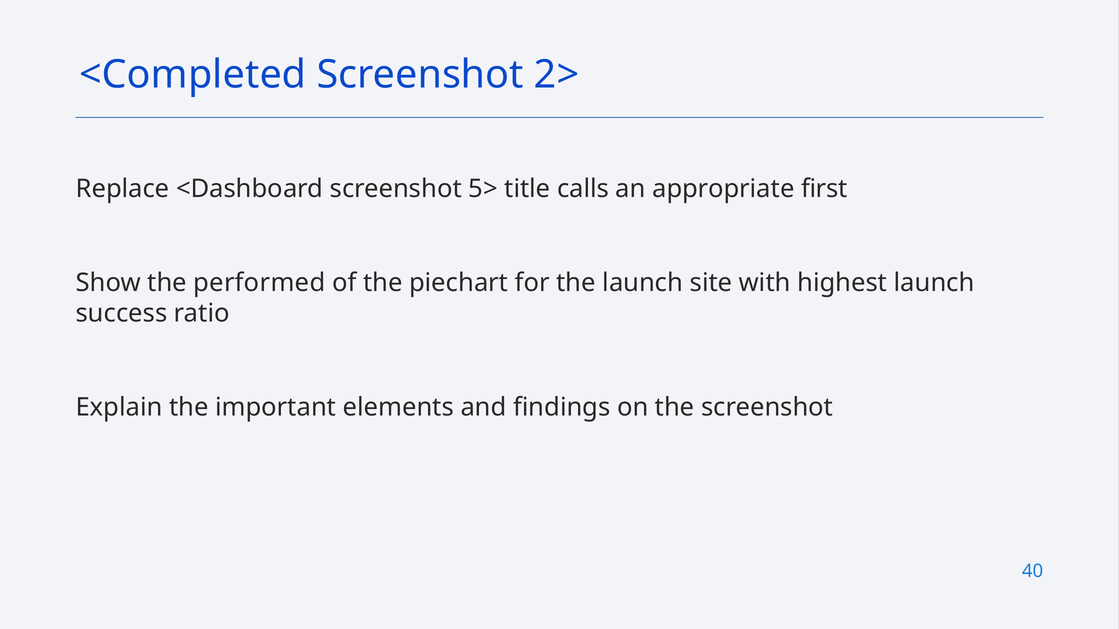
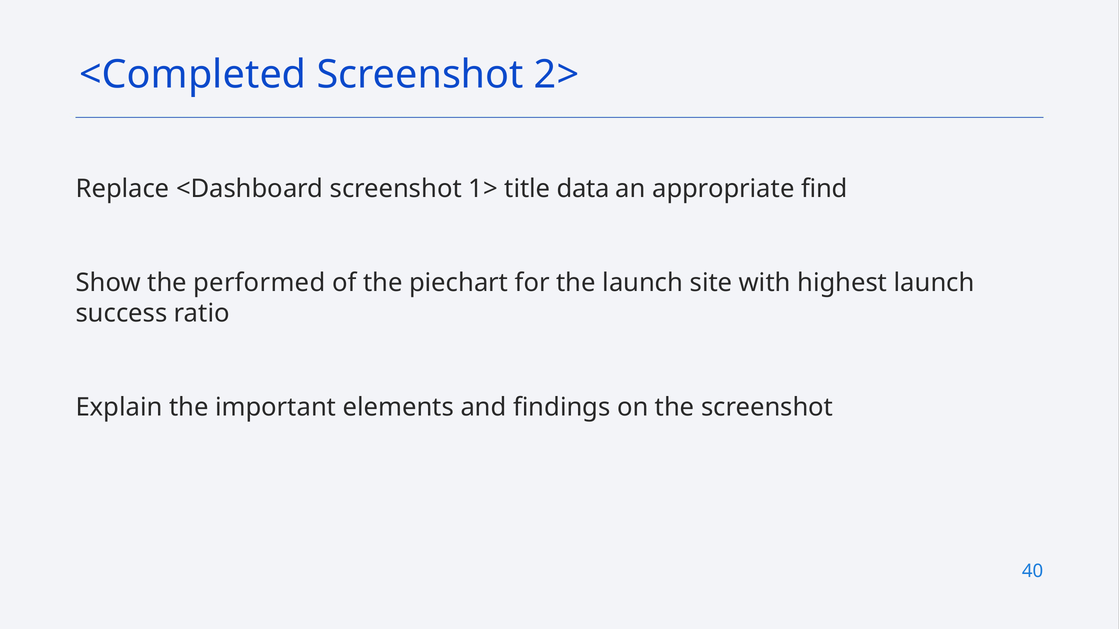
5>: 5> -> 1>
calls: calls -> data
first: first -> find
